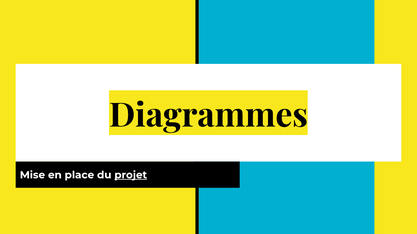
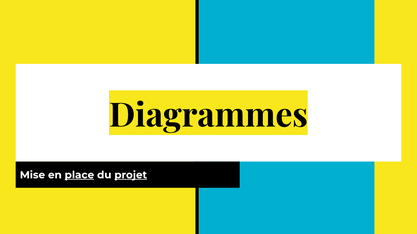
place underline: none -> present
